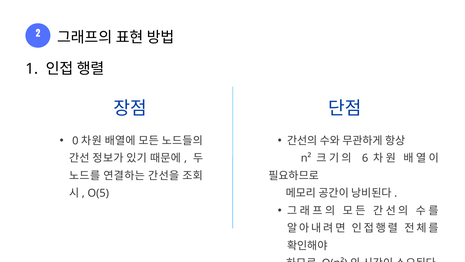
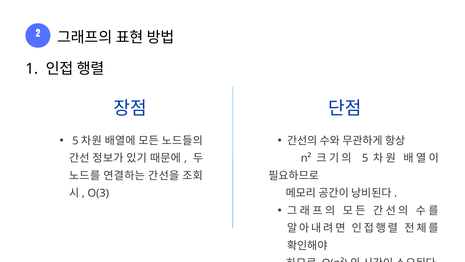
0 at (75, 141): 0 -> 5
6 at (365, 158): 6 -> 5
O(5: O(5 -> O(3
